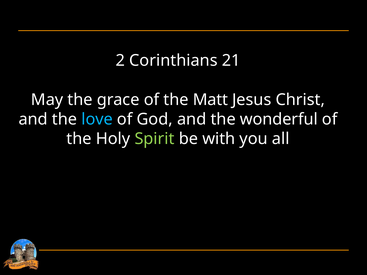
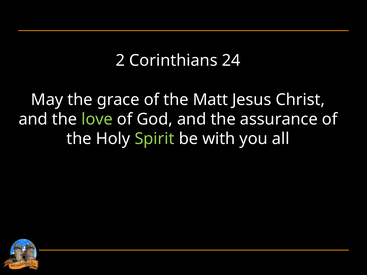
21: 21 -> 24
love colour: light blue -> light green
wonderful: wonderful -> assurance
